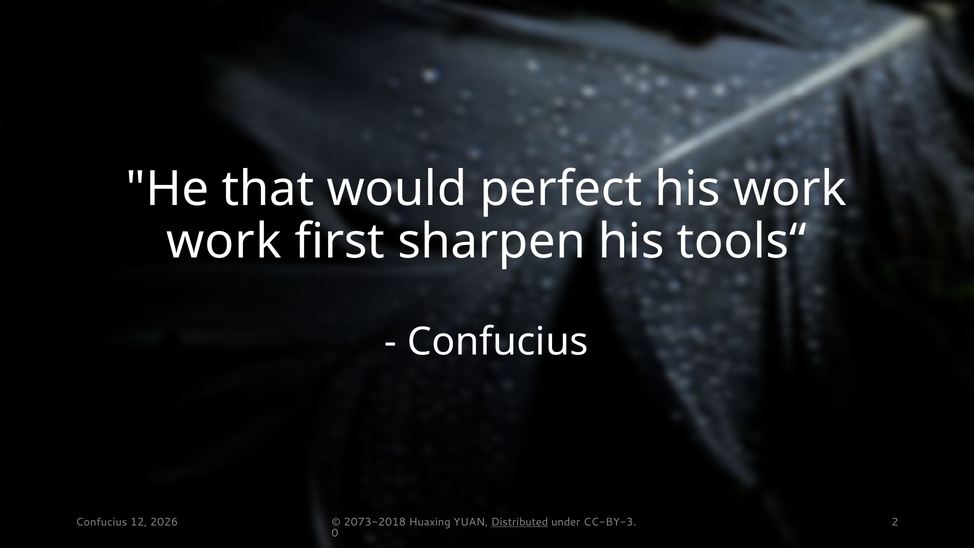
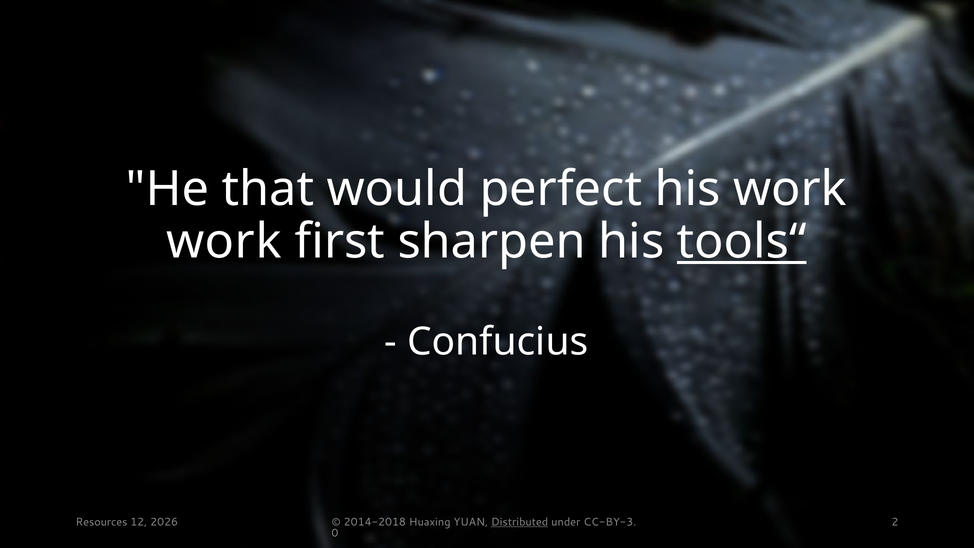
tools“ underline: none -> present
Confucius at (101, 522): Confucius -> Resources
2073-2018: 2073-2018 -> 2014-2018
